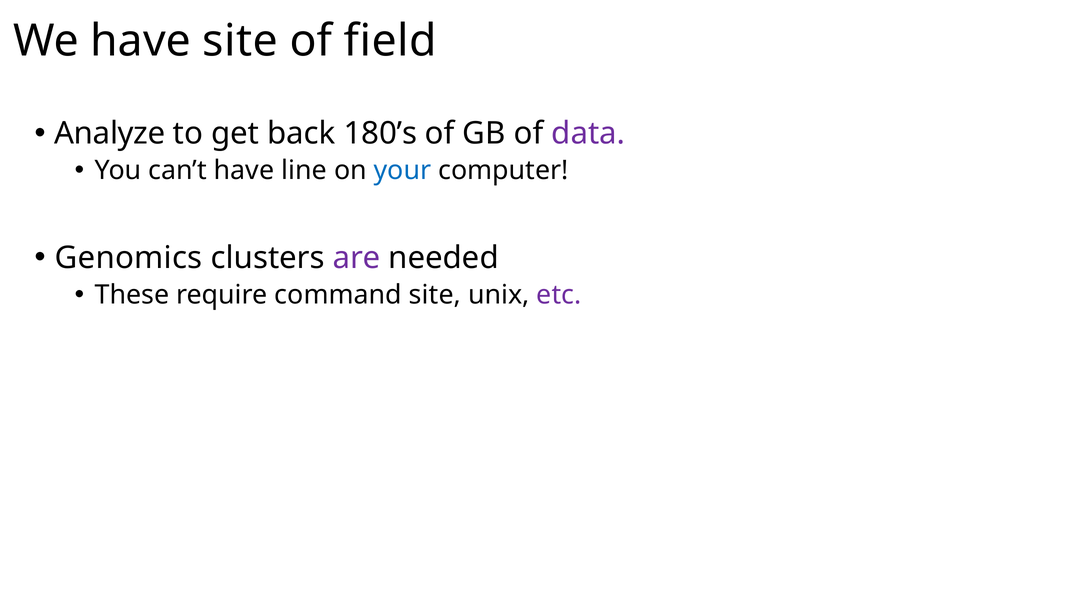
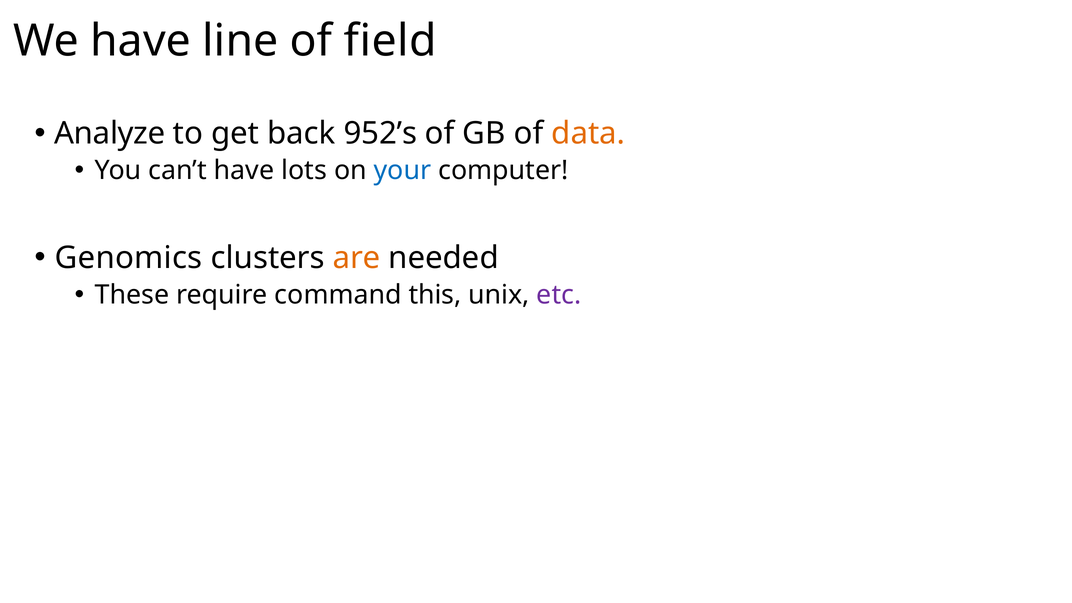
have site: site -> line
180’s: 180’s -> 952’s
data colour: purple -> orange
line: line -> lots
are colour: purple -> orange
command site: site -> this
